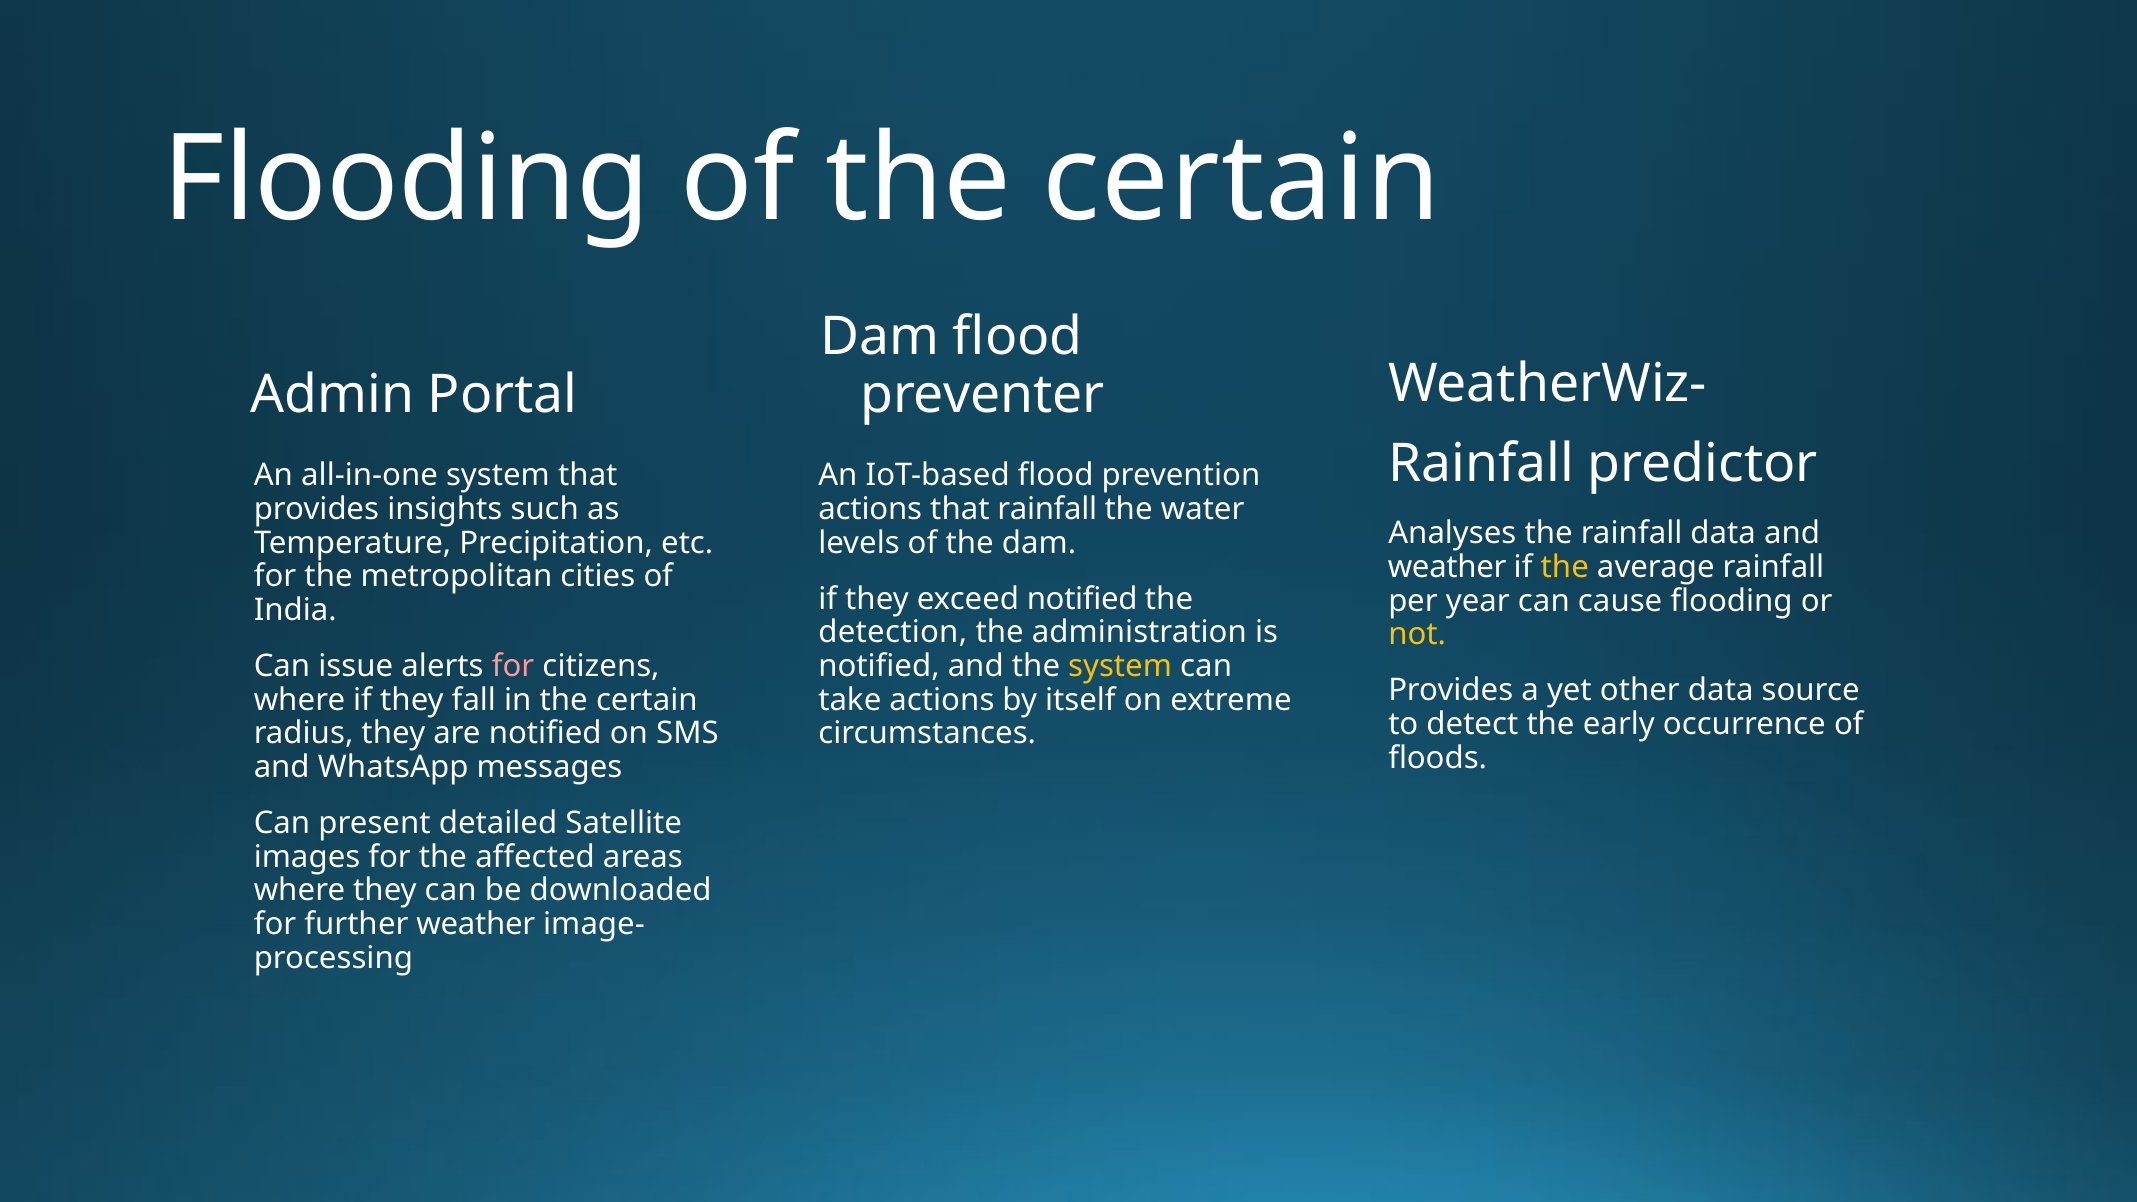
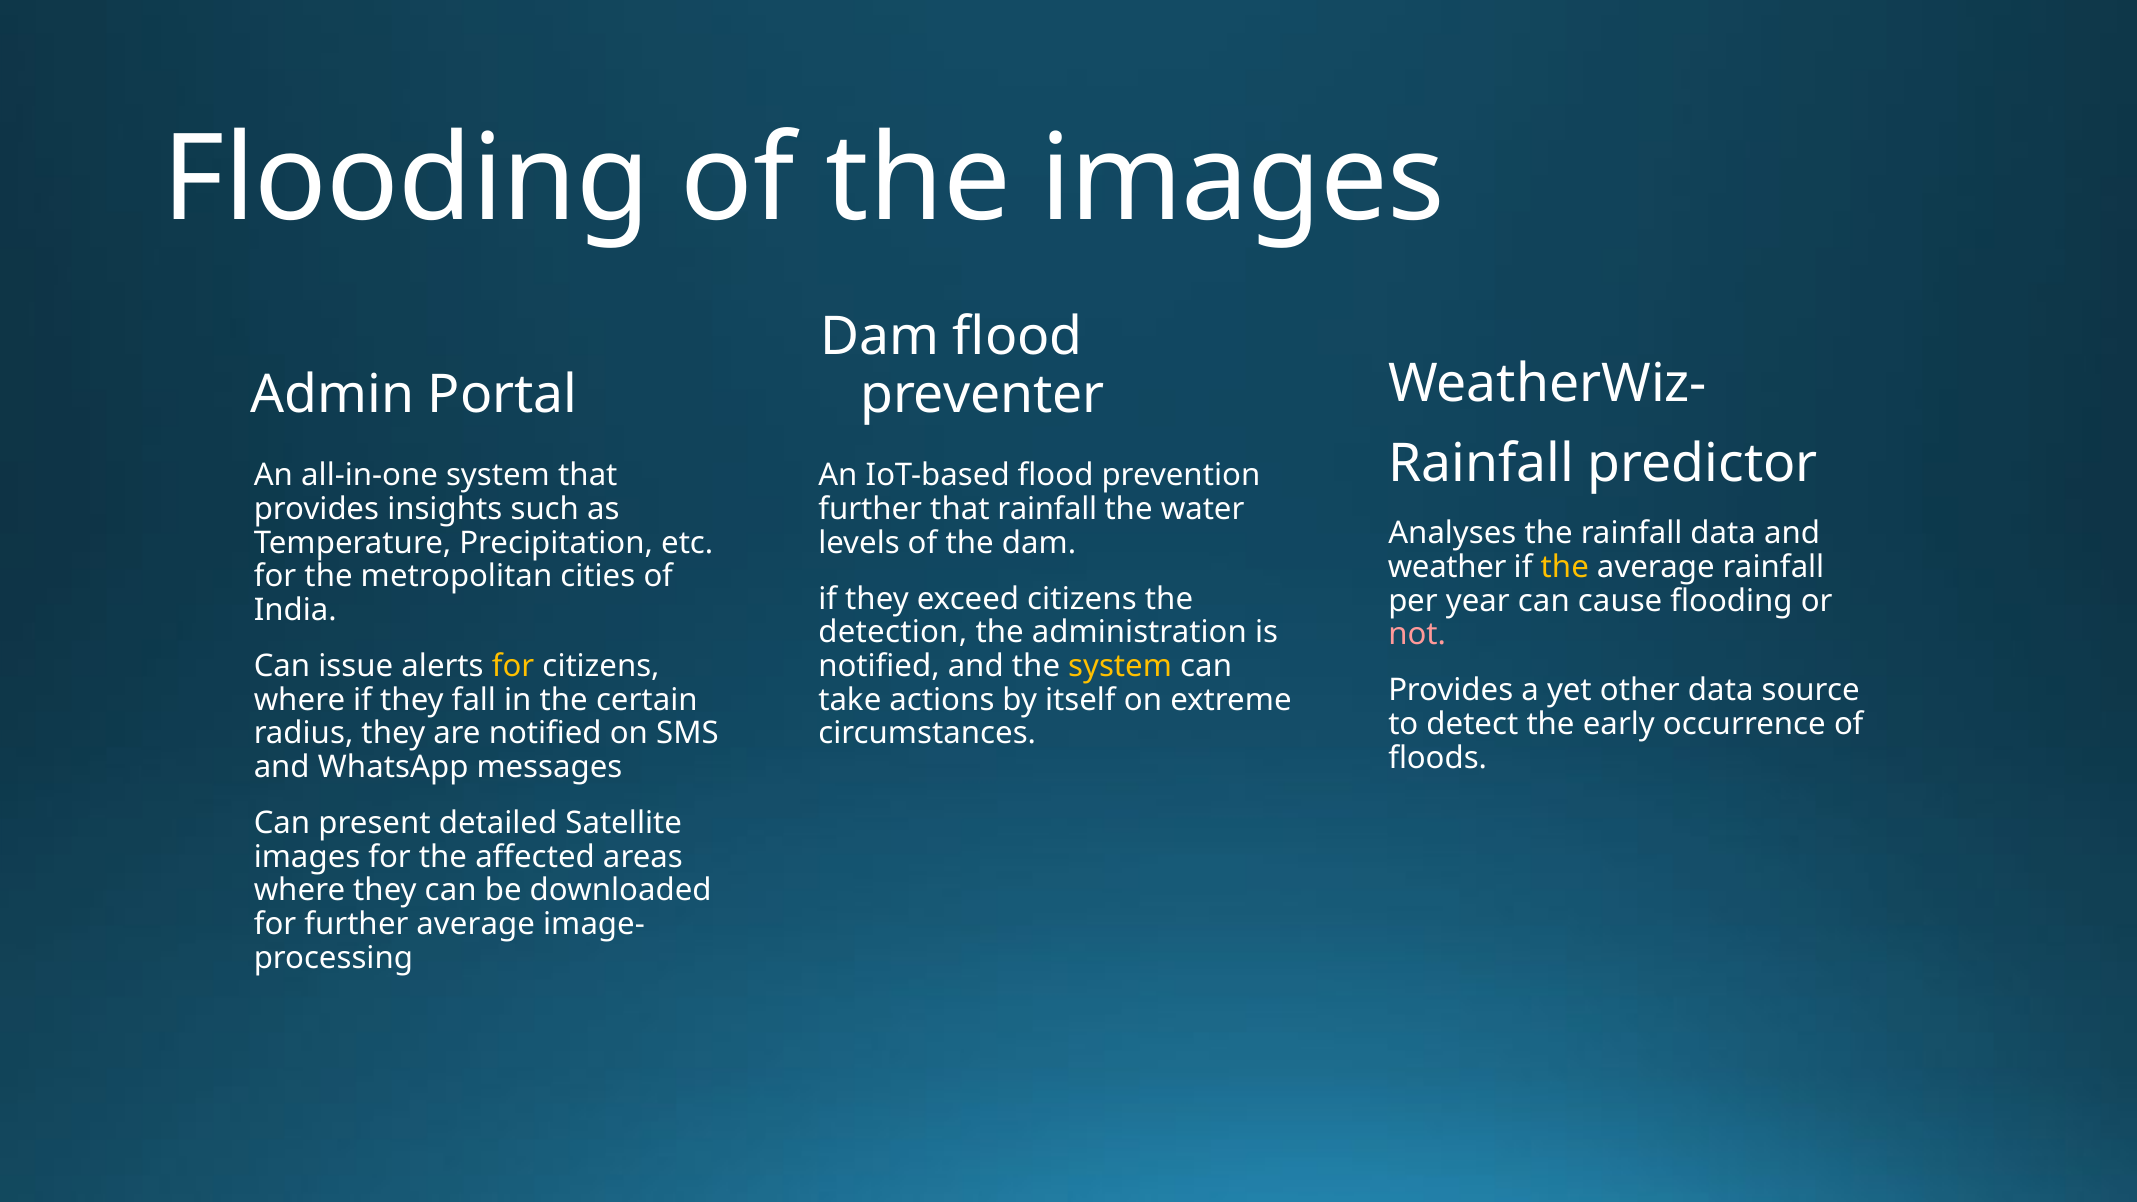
of the certain: certain -> images
actions at (870, 509): actions -> further
exceed notified: notified -> citizens
not colour: yellow -> pink
for at (513, 666) colour: pink -> yellow
further weather: weather -> average
